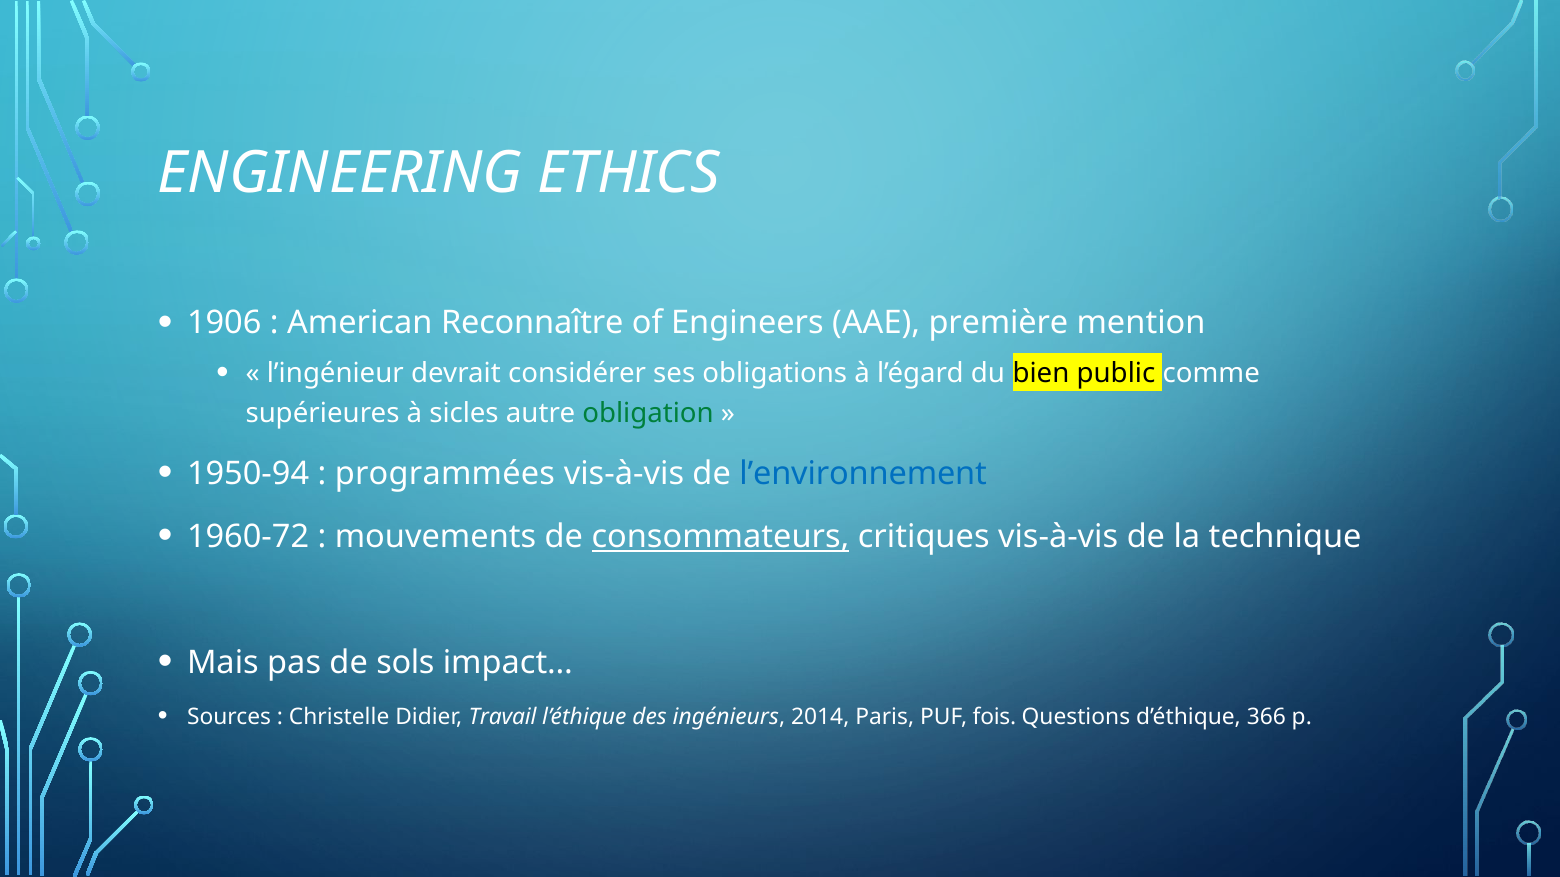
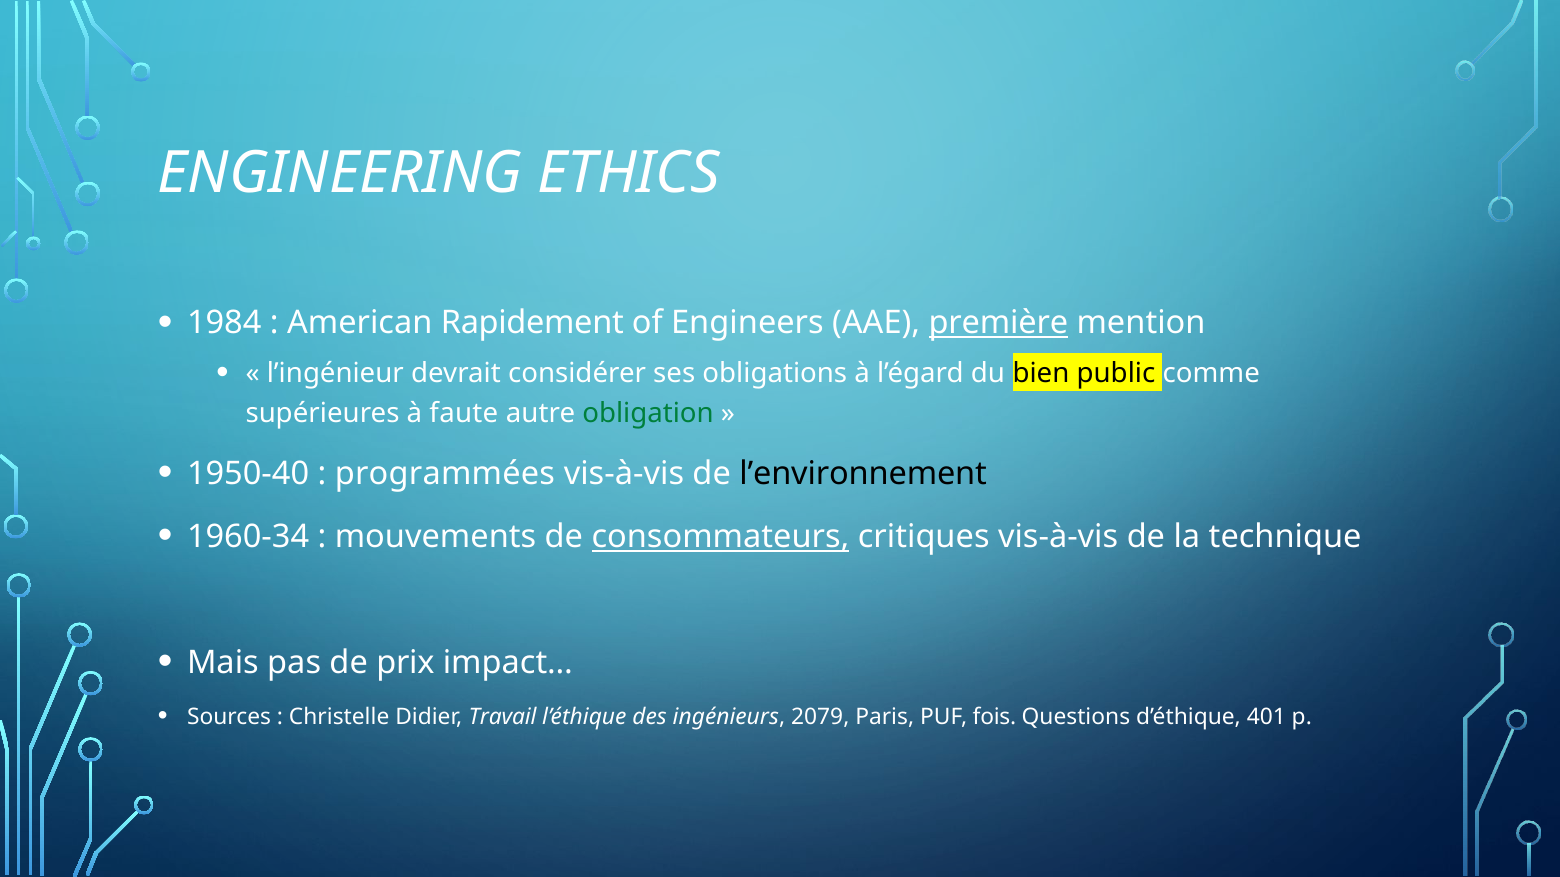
1906: 1906 -> 1984
Reconnaître: Reconnaître -> Rapidement
première underline: none -> present
sicles: sicles -> faute
1950-94: 1950-94 -> 1950-40
l’environnement colour: blue -> black
1960-72: 1960-72 -> 1960-34
sols: sols -> prix
2014: 2014 -> 2079
366: 366 -> 401
